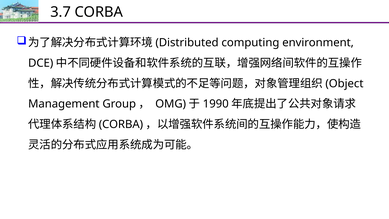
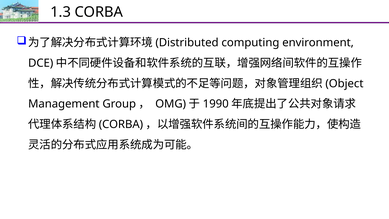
3.7: 3.7 -> 1.3
